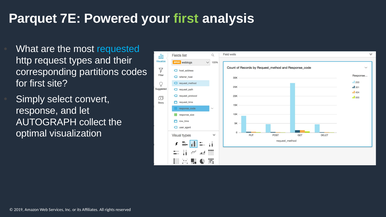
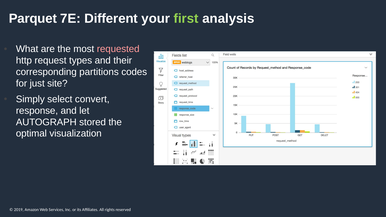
Powered: Powered -> Different
requested colour: light blue -> pink
for first: first -> just
collect: collect -> stored
